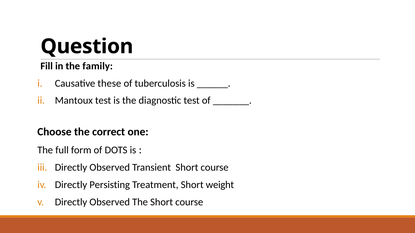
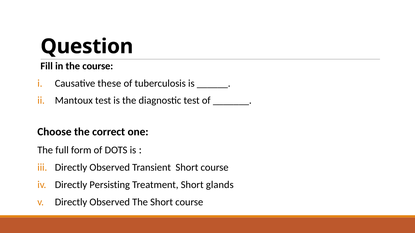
the family: family -> course
weight: weight -> glands
